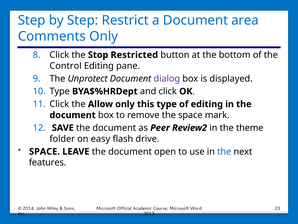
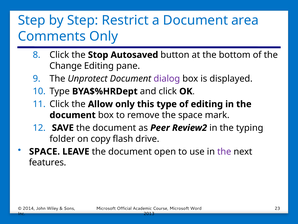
Restricted: Restricted -> Autosaved
Control: Control -> Change
theme: theme -> typing
easy: easy -> copy
the at (224, 151) colour: blue -> purple
